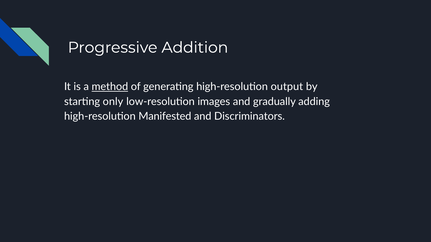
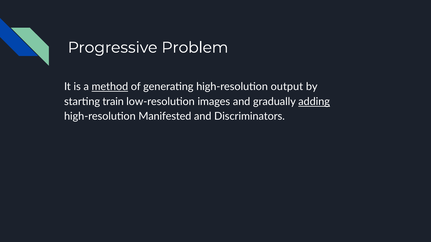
Addition: Addition -> Problem
only: only -> train
adding underline: none -> present
